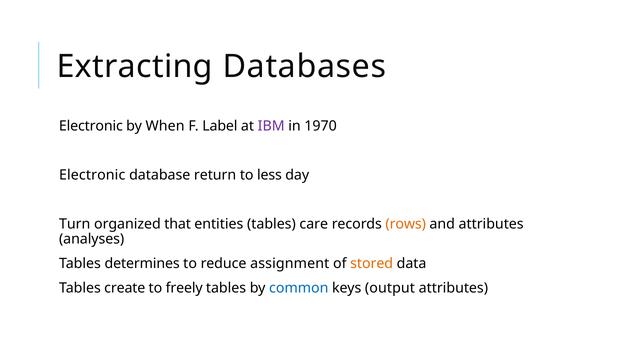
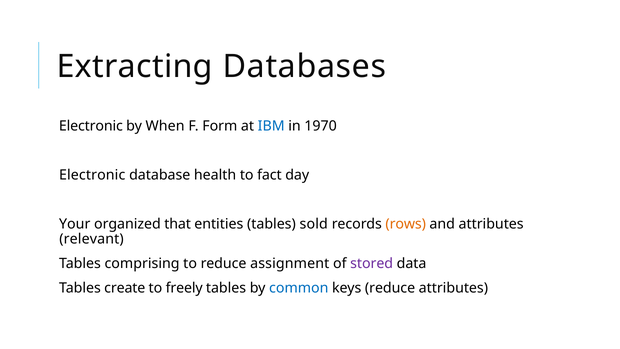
Label: Label -> Form
IBM colour: purple -> blue
return: return -> health
less: less -> fact
Turn: Turn -> Your
care: care -> sold
analyses: analyses -> relevant
determines: determines -> comprising
stored colour: orange -> purple
keys output: output -> reduce
